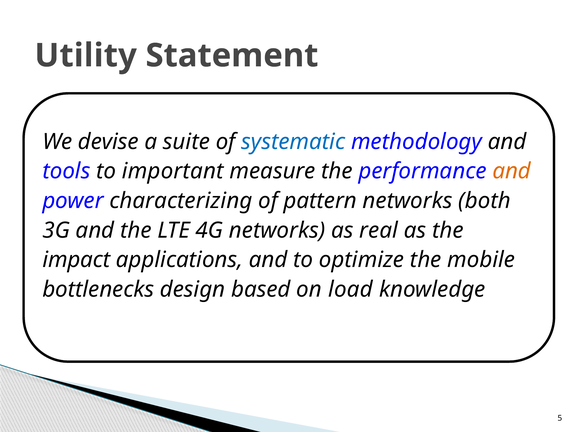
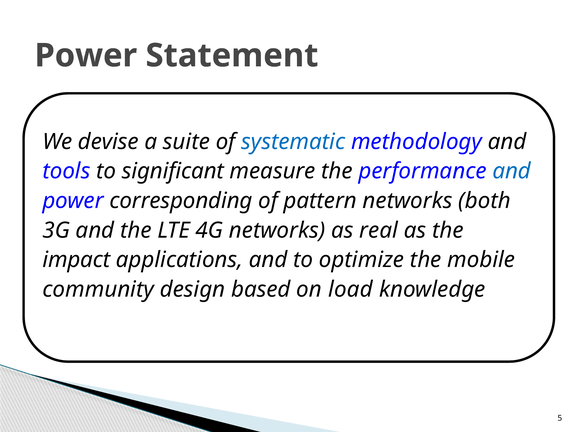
Utility at (86, 56): Utility -> Power
important: important -> significant
and at (512, 171) colour: orange -> blue
characterizing: characterizing -> corresponding
bottlenecks: bottlenecks -> community
